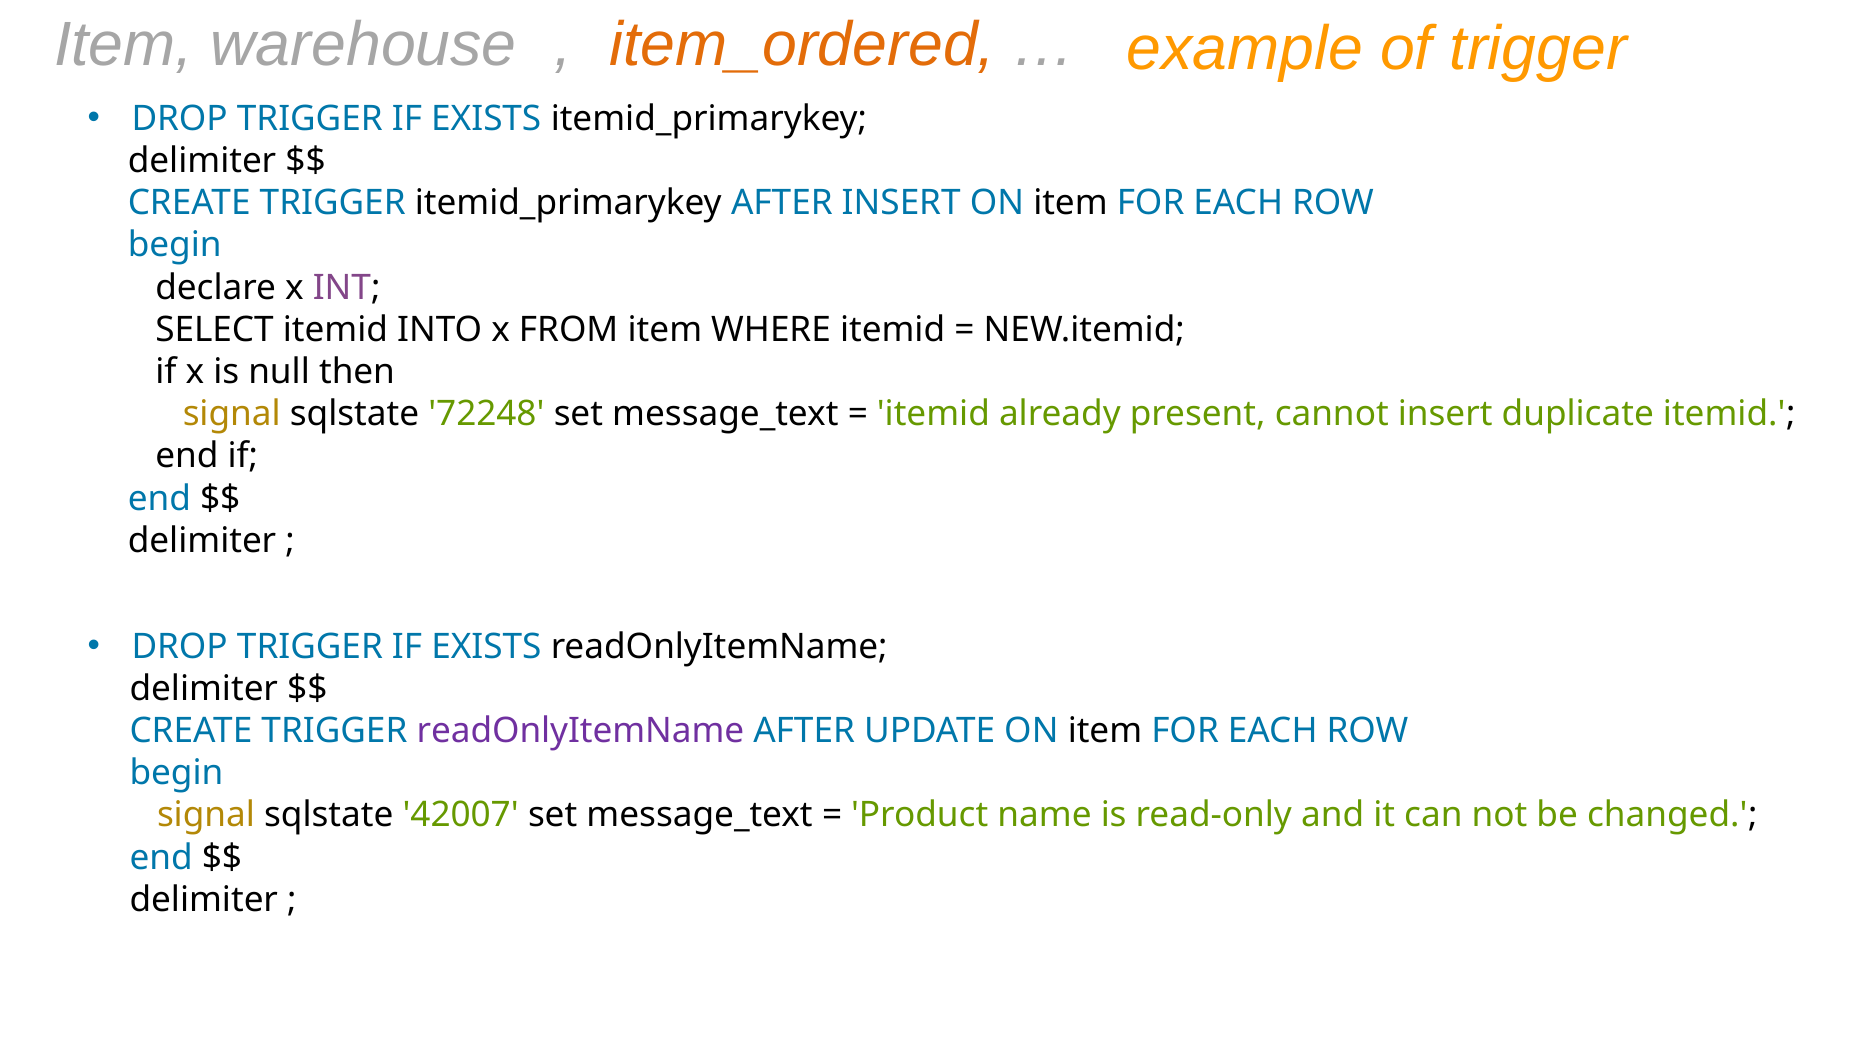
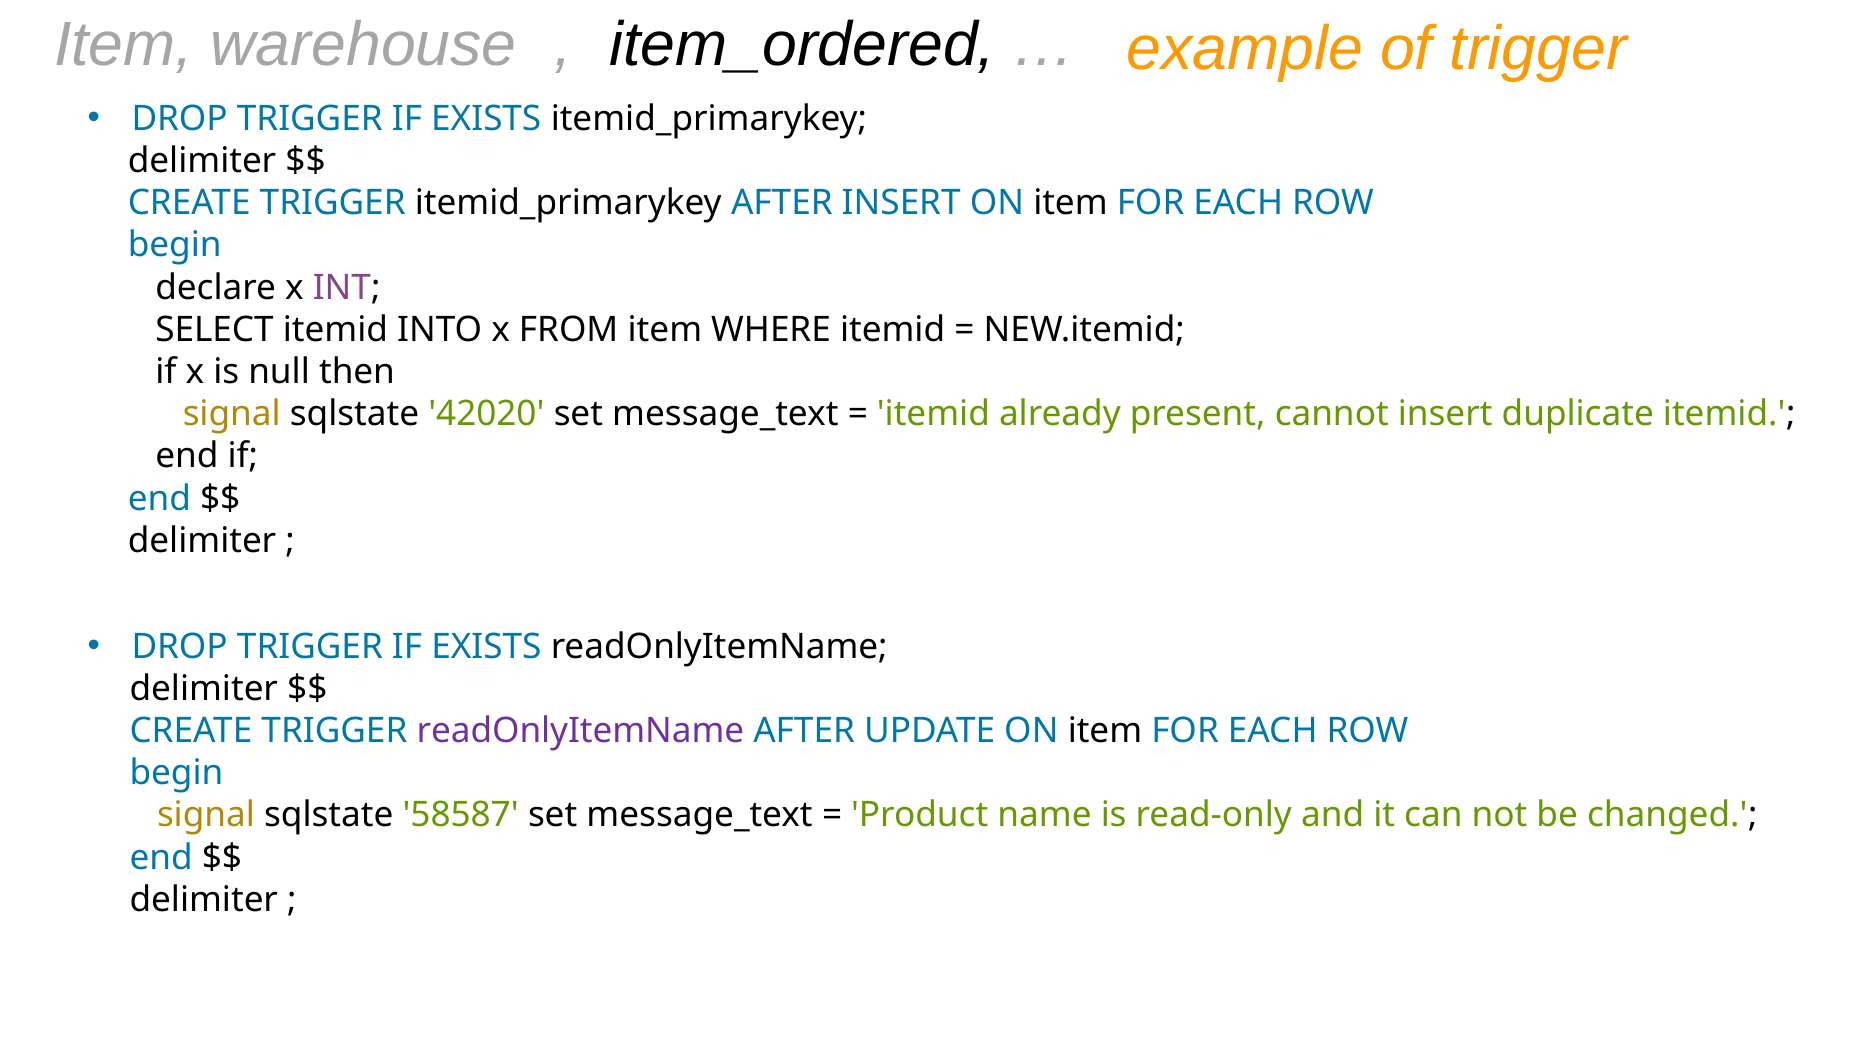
item_ordered colour: orange -> black
72248: 72248 -> 42020
42007: 42007 -> 58587
